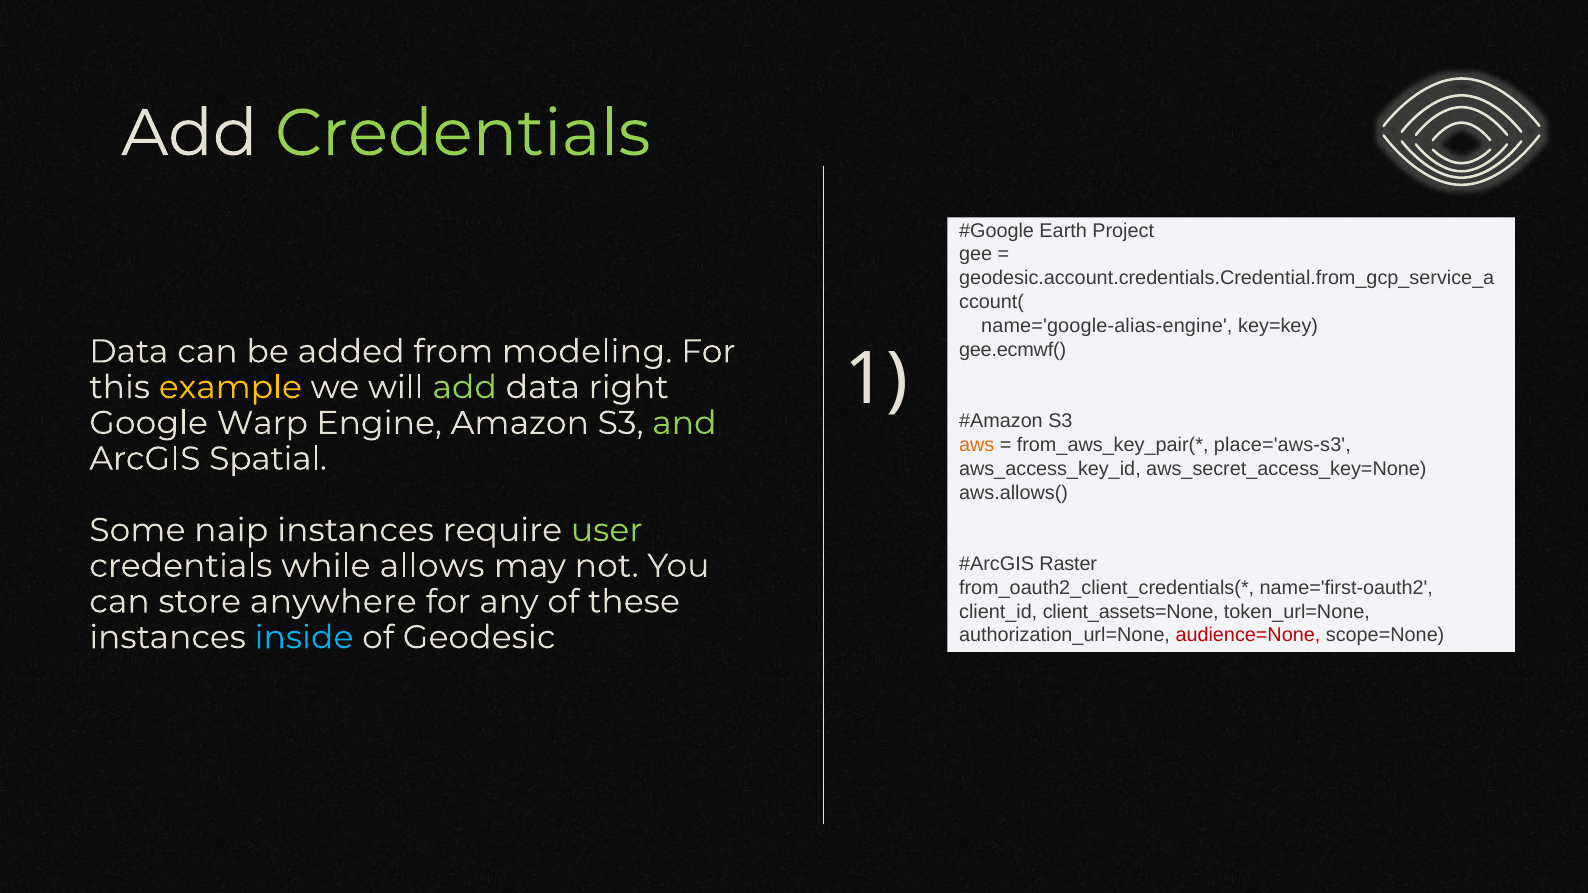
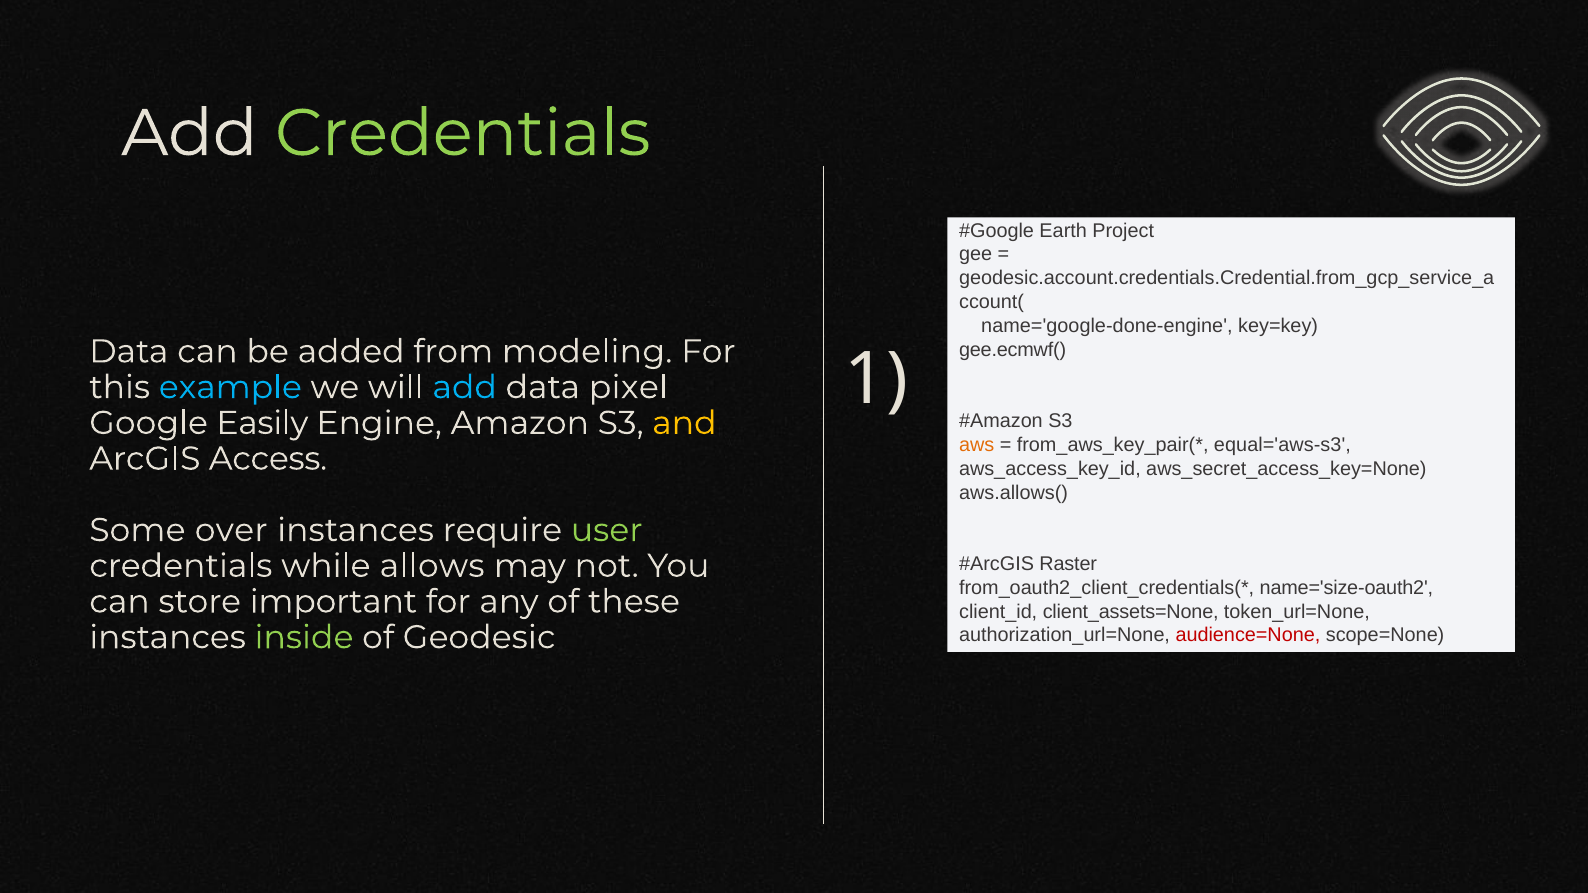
name='google-alias-engine: name='google-alias-engine -> name='google-done-engine
example colour: yellow -> light blue
add at (465, 387) colour: light green -> light blue
right: right -> pixel
Warp: Warp -> Easily
and colour: light green -> yellow
place='aws-s3: place='aws-s3 -> equal='aws-s3
Spatial: Spatial -> Access
naip: naip -> over
name='first-oauth2: name='first-oauth2 -> name='size-oauth2
anywhere: anywhere -> important
inside colour: light blue -> light green
